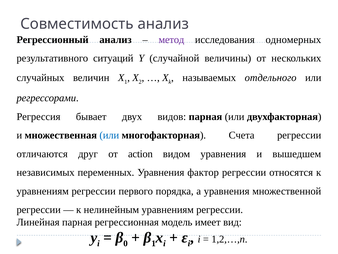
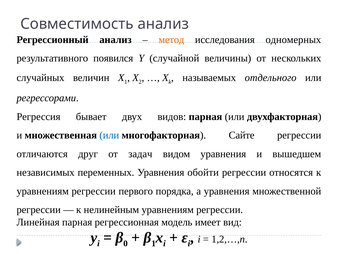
метод colour: purple -> orange
ситуаций: ситуаций -> появился
Счета: Счета -> Сайте
action: action -> задач
фактор: фактор -> обойти
